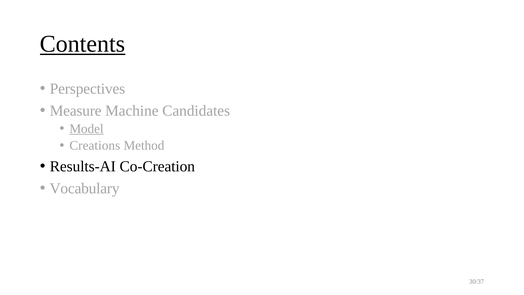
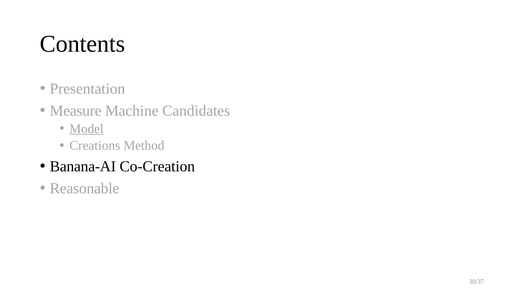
Contents underline: present -> none
Perspectives: Perspectives -> Presentation
Results-AI: Results-AI -> Banana-AI
Vocabulary: Vocabulary -> Reasonable
